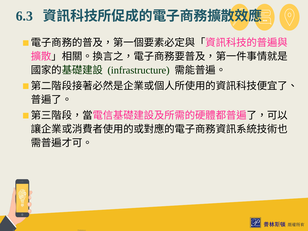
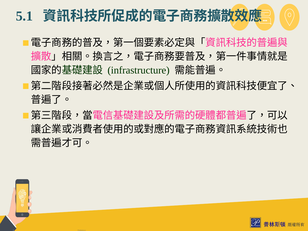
6.3: 6.3 -> 5.1
